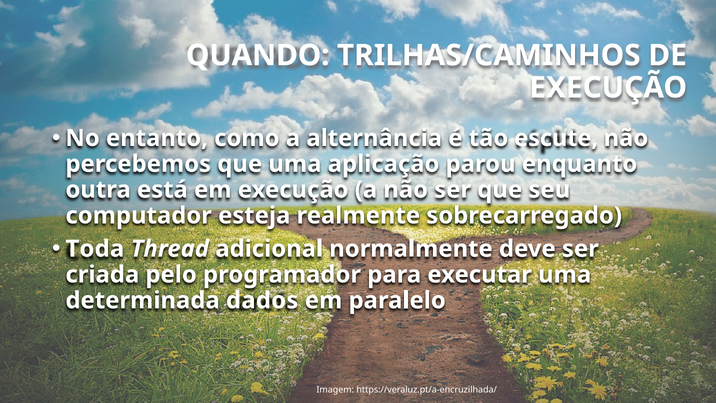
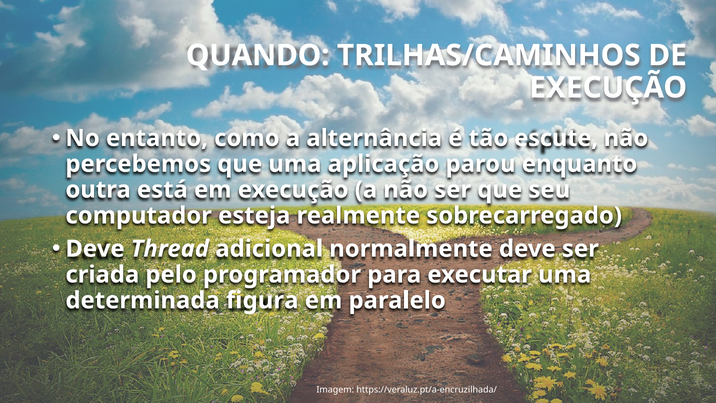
Toda at (95, 249): Toda -> Deve
dados: dados -> figura
